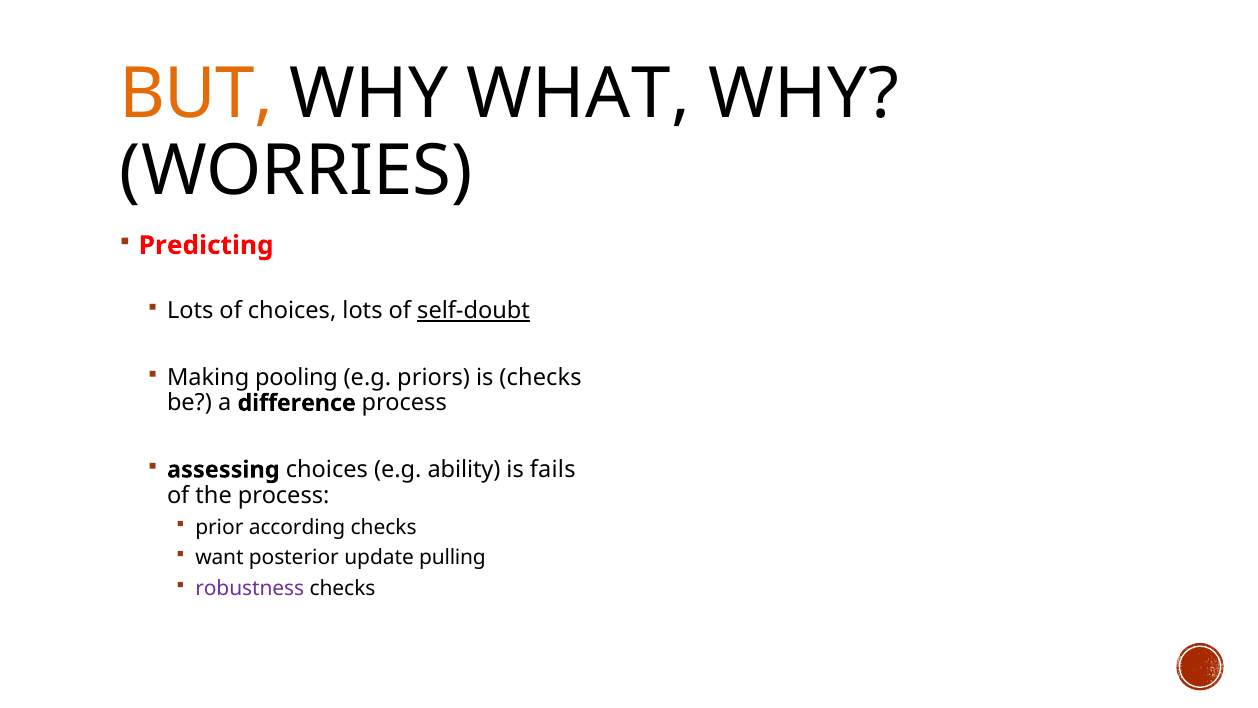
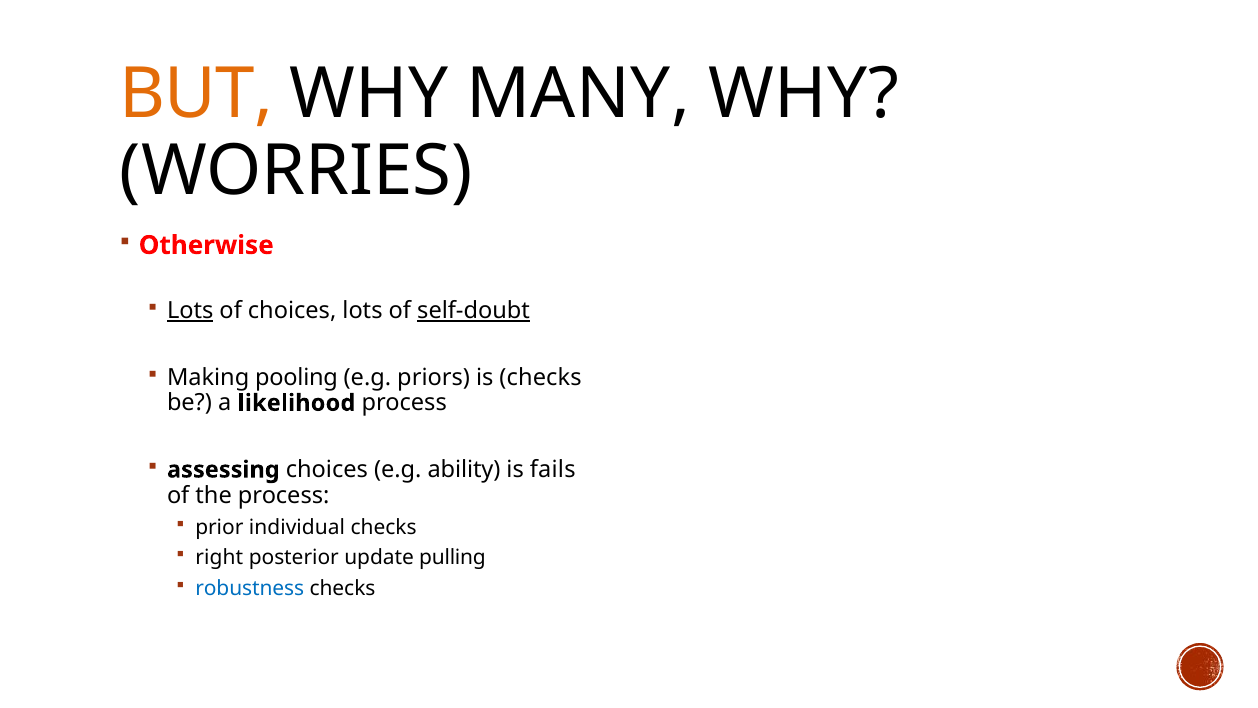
WHAT: WHAT -> MANY
Predicting: Predicting -> Otherwise
Lots at (190, 311) underline: none -> present
difference: difference -> likelihood
according: according -> individual
want: want -> right
robustness colour: purple -> blue
